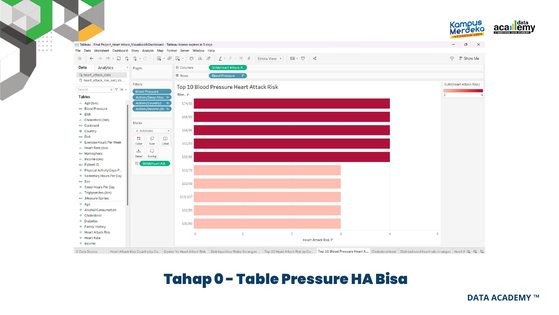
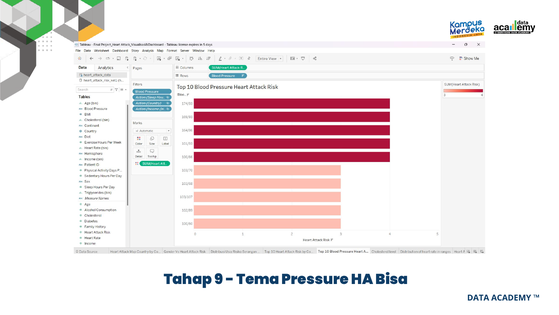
0: 0 -> 9
Table: Table -> Tema
